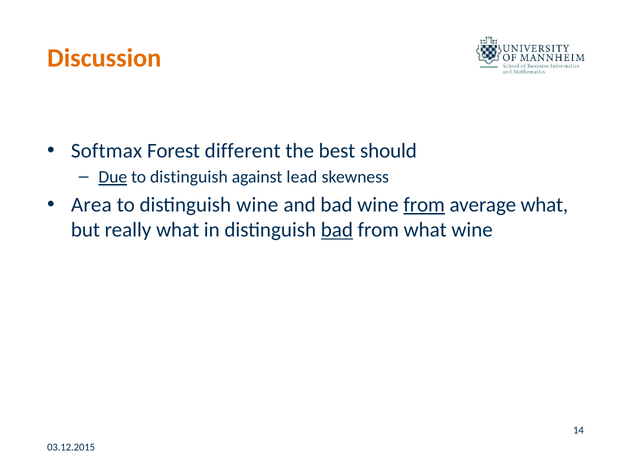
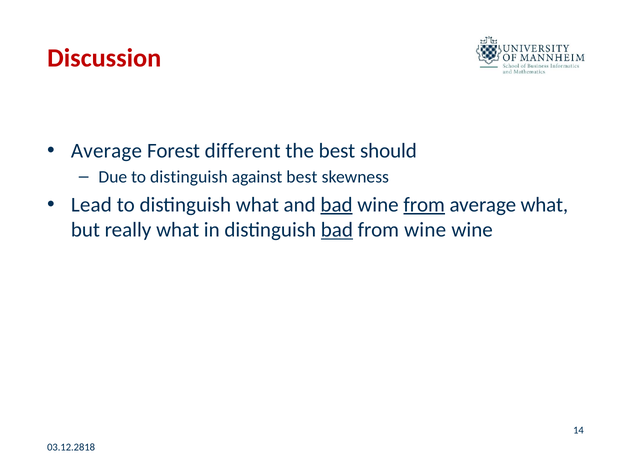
Discussion colour: orange -> red
Softmax at (107, 151): Softmax -> Average
Due underline: present -> none
against lead: lead -> best
Area: Area -> Lead
distinguish wine: wine -> what
bad at (337, 205) underline: none -> present
from what: what -> wine
03.12.2015: 03.12.2015 -> 03.12.2818
